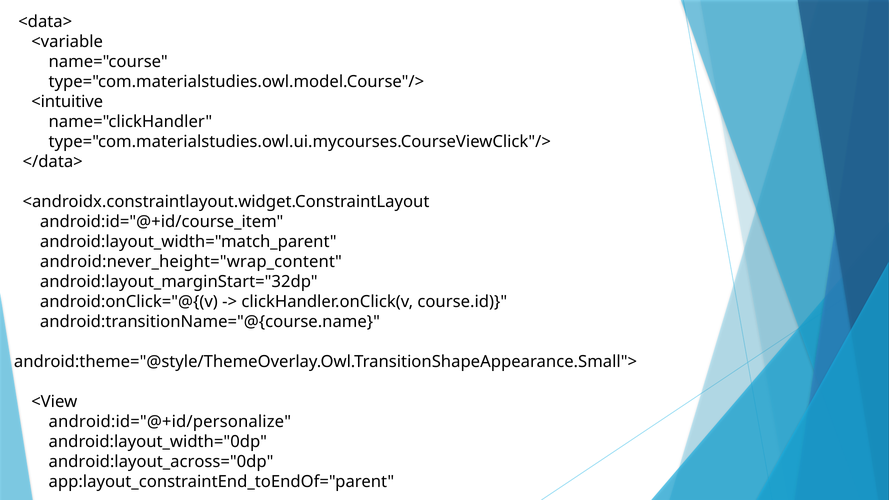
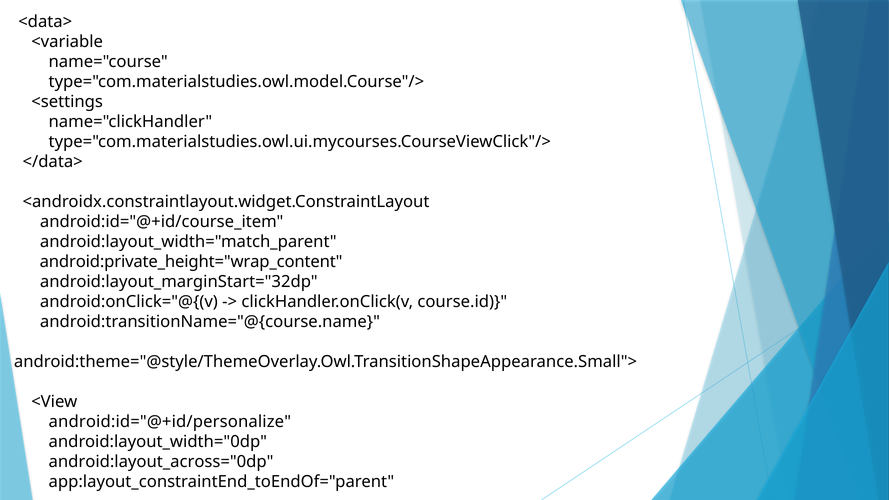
<intuitive: <intuitive -> <settings
android:never_height="wrap_content: android:never_height="wrap_content -> android:private_height="wrap_content
